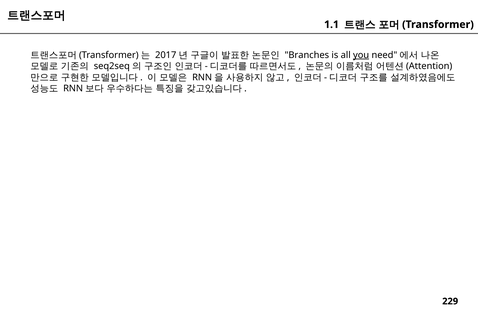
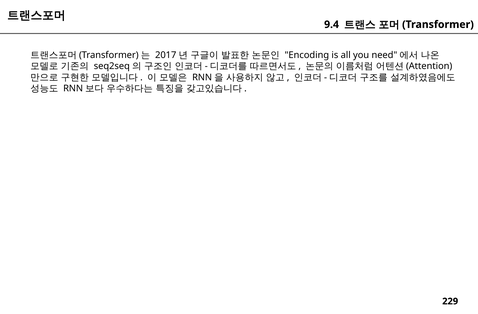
1.1: 1.1 -> 9.4
Branches: Branches -> Encoding
you underline: present -> none
